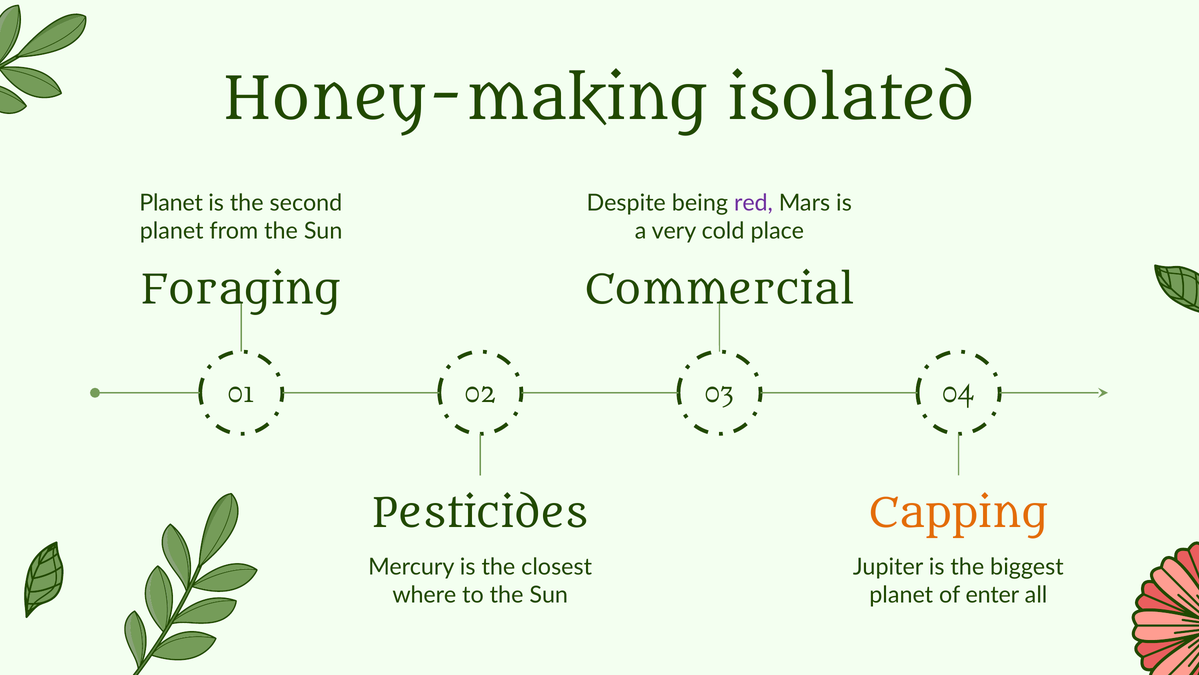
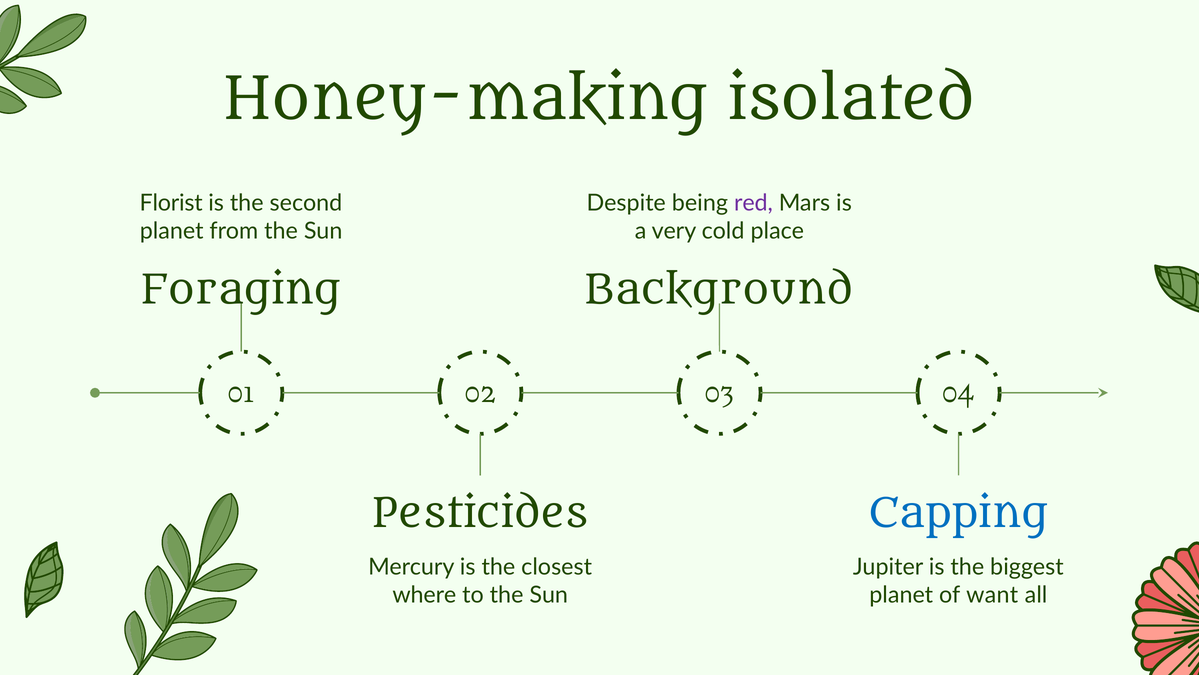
Planet at (171, 203): Planet -> Florist
Commercial: Commercial -> Background
Capping colour: orange -> blue
enter: enter -> want
